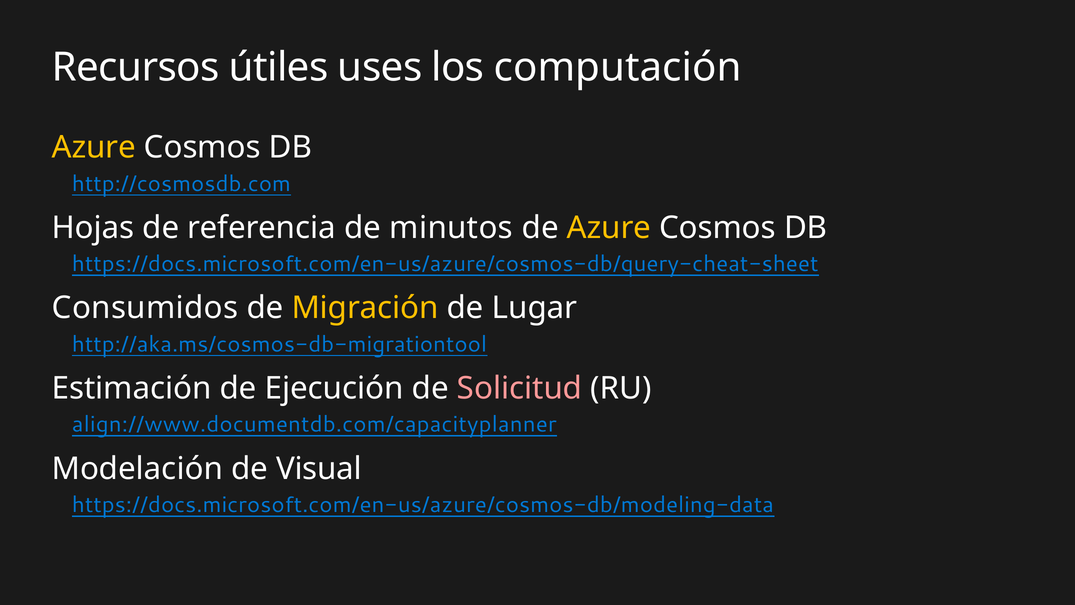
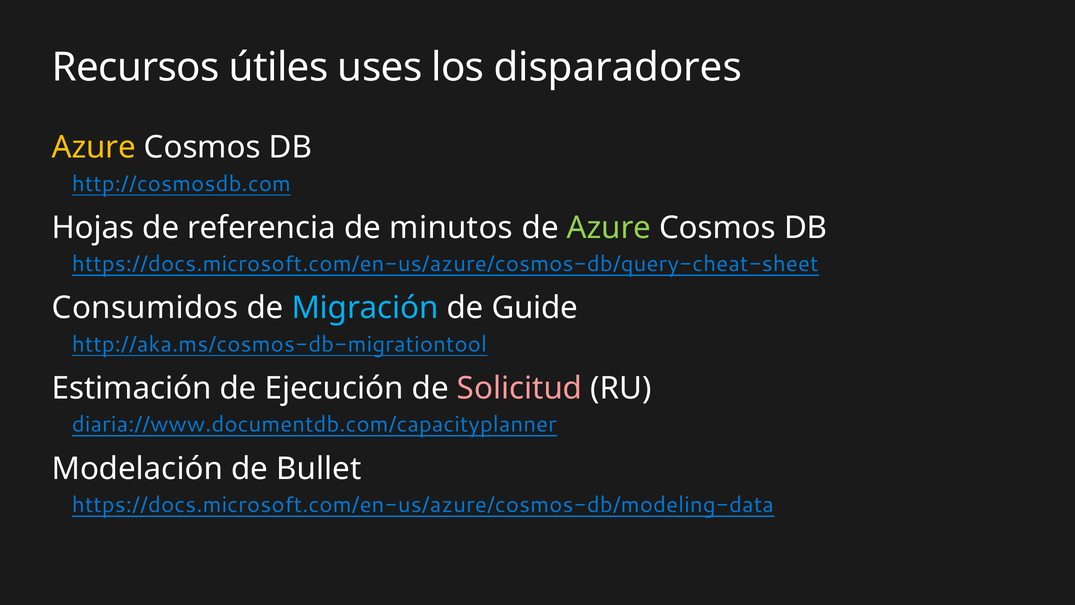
computación: computación -> disparadores
Azure at (609, 228) colour: yellow -> light green
Migración colour: yellow -> light blue
Lugar: Lugar -> Guide
align://www.documentdb.com/capacityplanner: align://www.documentdb.com/capacityplanner -> diaria://www.documentdb.com/capacityplanner
Visual: Visual -> Bullet
